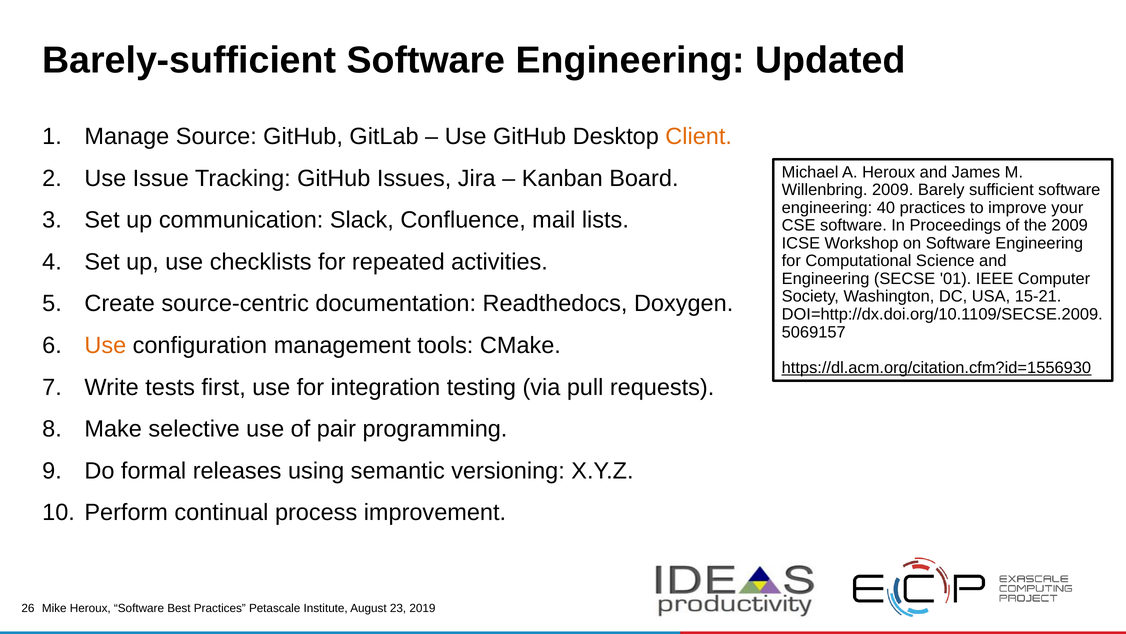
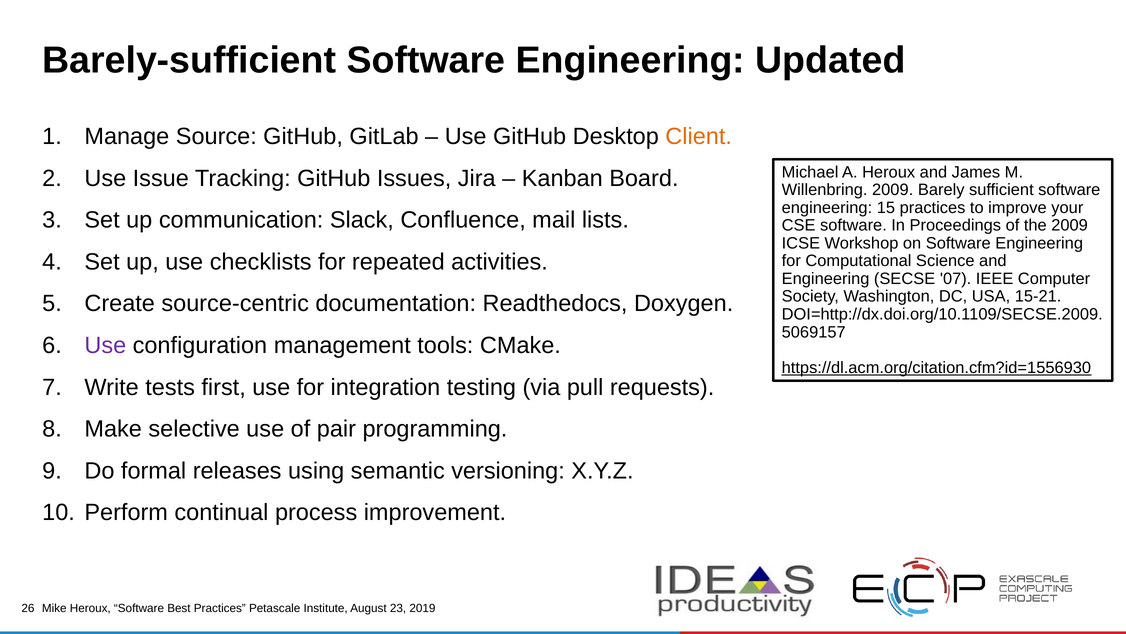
40: 40 -> 15
01: 01 -> 07
Use at (105, 345) colour: orange -> purple
